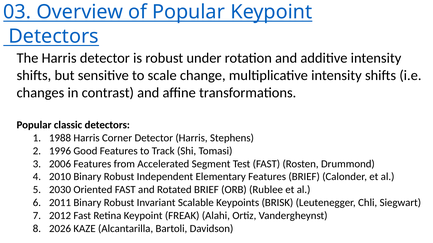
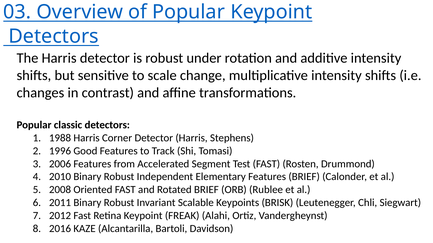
2030: 2030 -> 2008
2026: 2026 -> 2016
